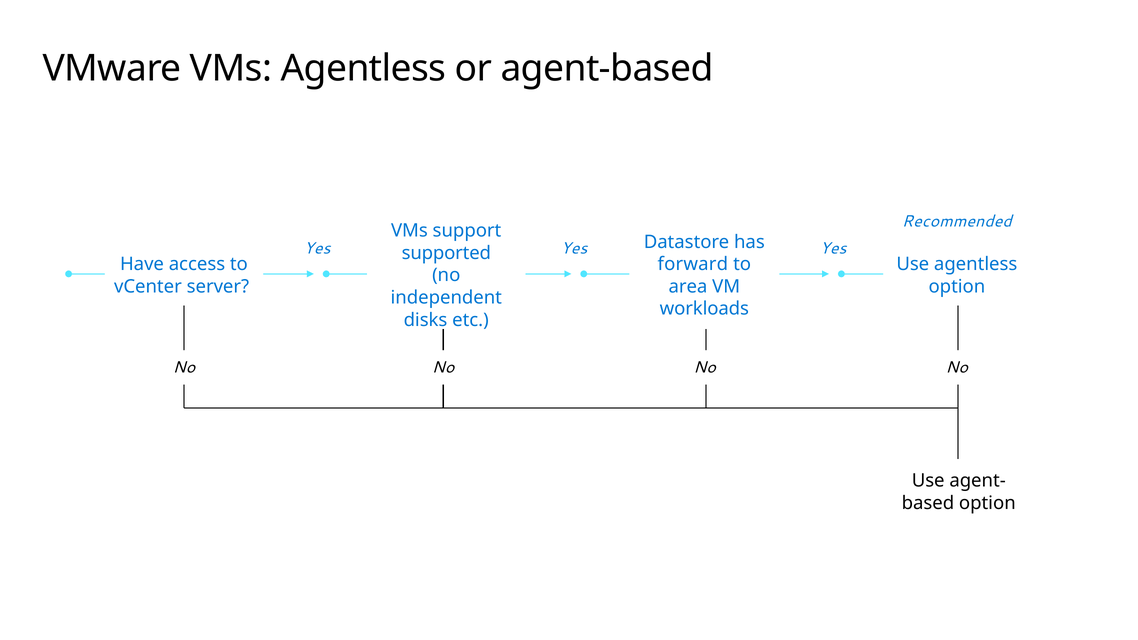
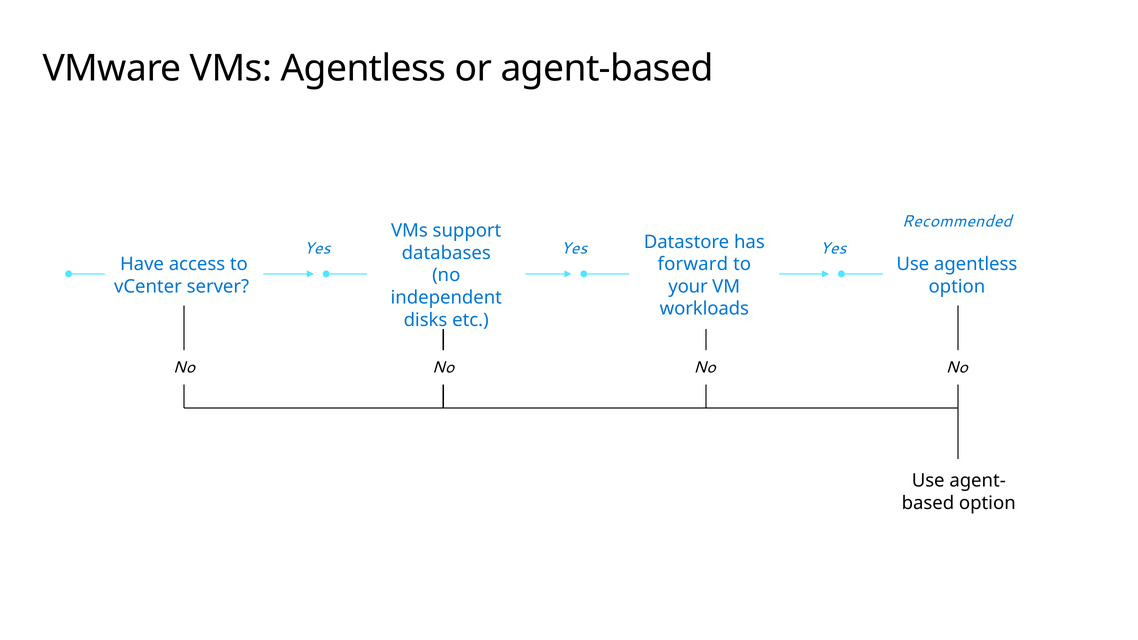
supported: supported -> databases
area: area -> your
